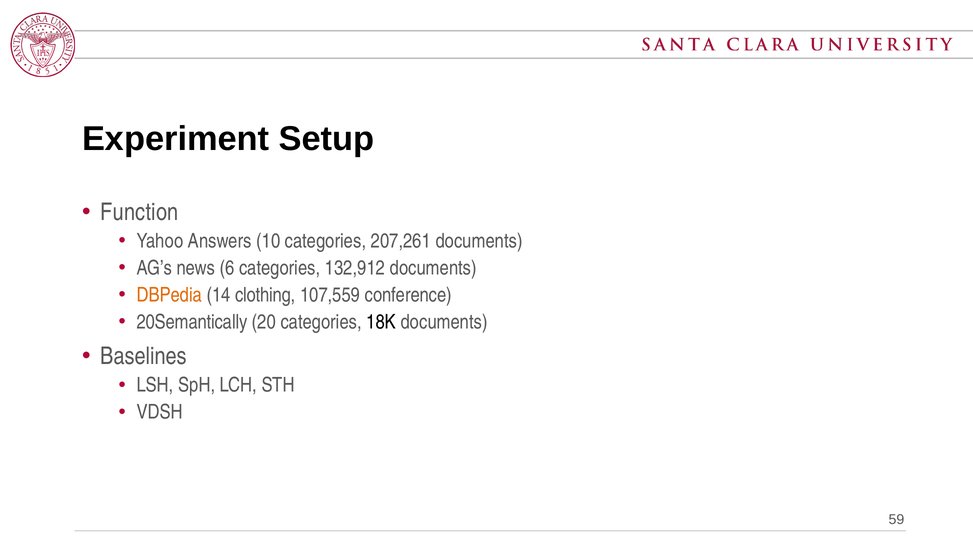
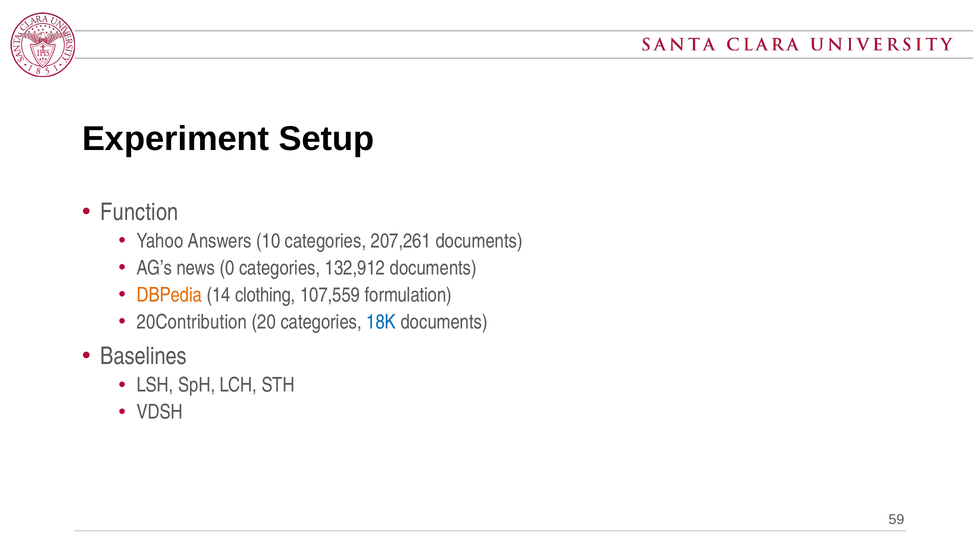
6: 6 -> 0
conference: conference -> formulation
20Semantically: 20Semantically -> 20Contribution
18K colour: black -> blue
